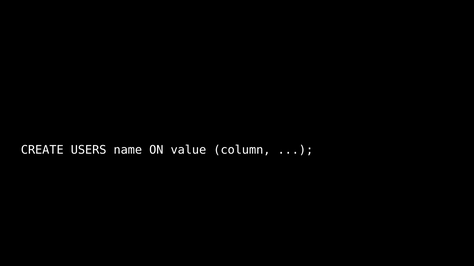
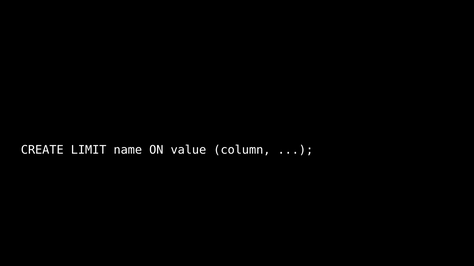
USERS: USERS -> LIMIT
